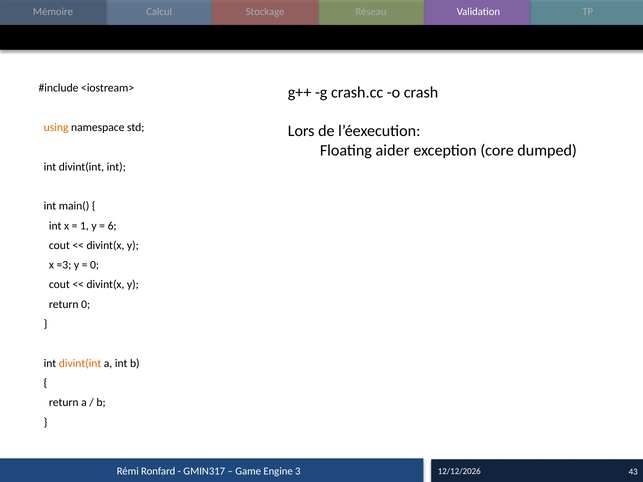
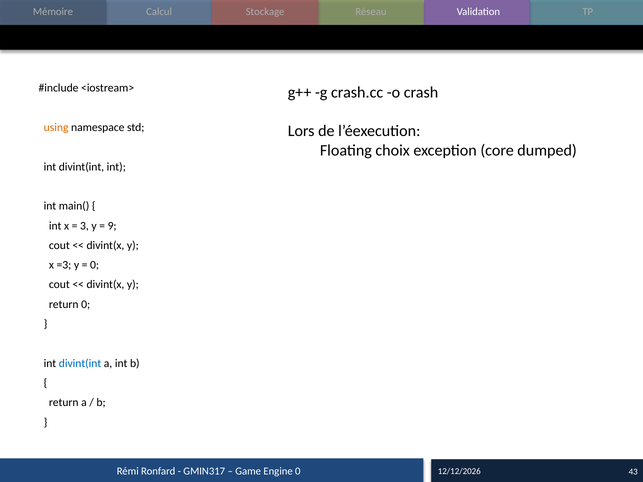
aider: aider -> choix
1: 1 -> 3
6: 6 -> 9
divint(int at (80, 363) colour: orange -> blue
Engine 3: 3 -> 0
